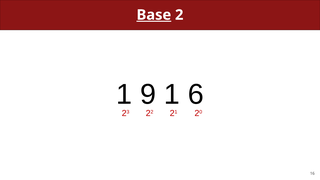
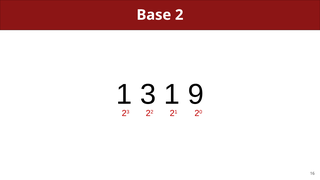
Base underline: present -> none
9: 9 -> 3
6: 6 -> 9
